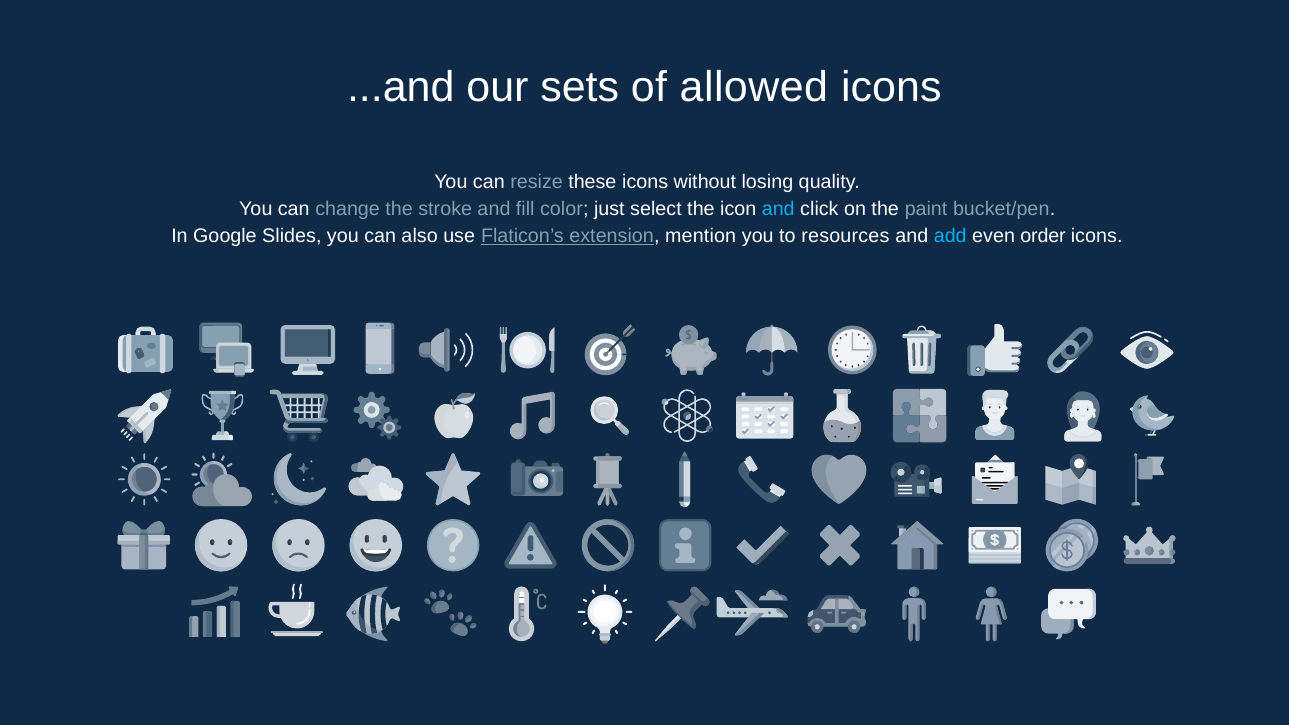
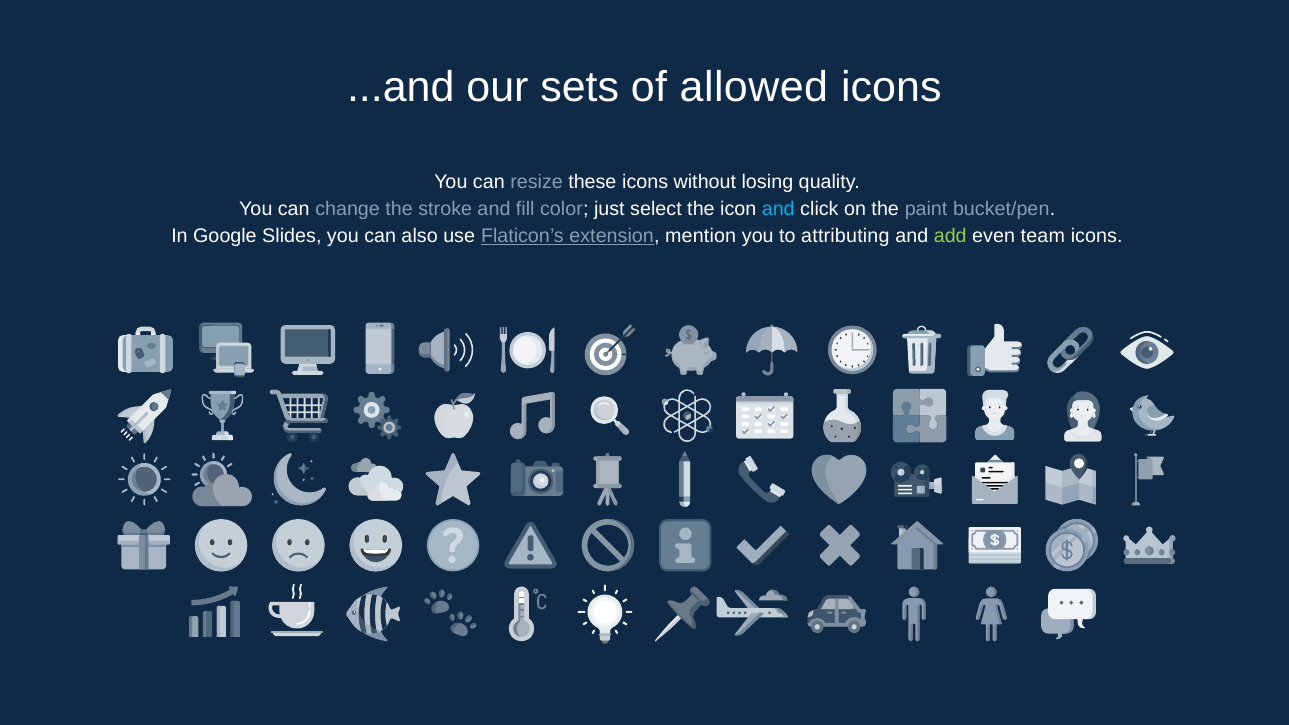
resources: resources -> attributing
add colour: light blue -> light green
order: order -> team
